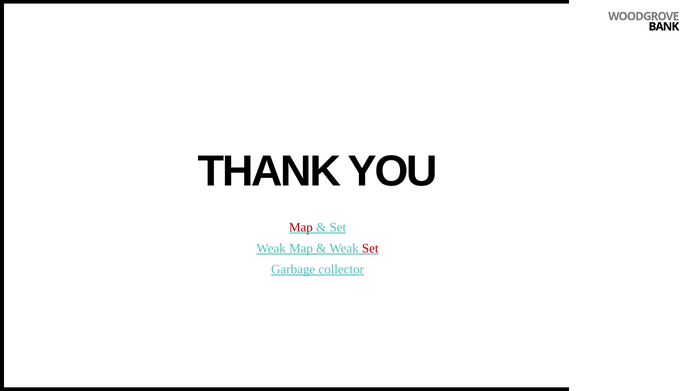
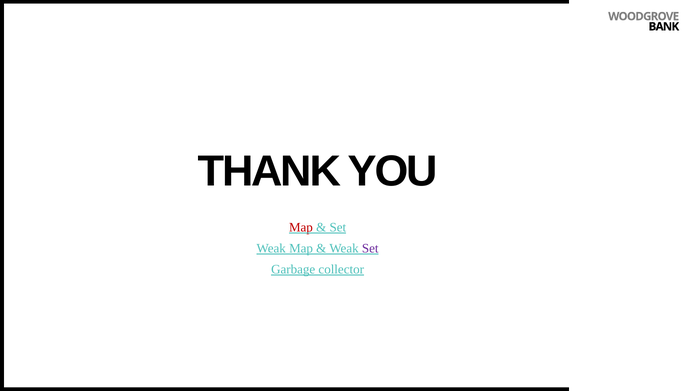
Set at (370, 248) colour: red -> purple
